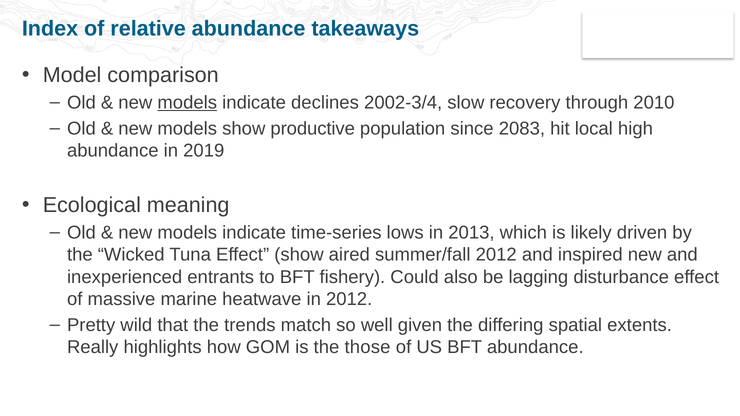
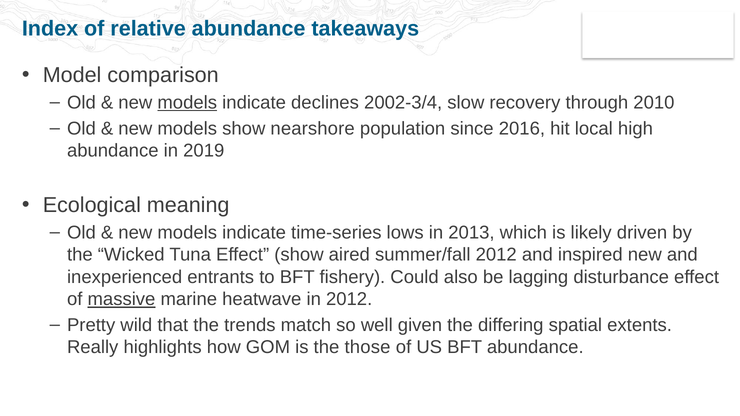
productive: productive -> nearshore
2083: 2083 -> 2016
massive underline: none -> present
